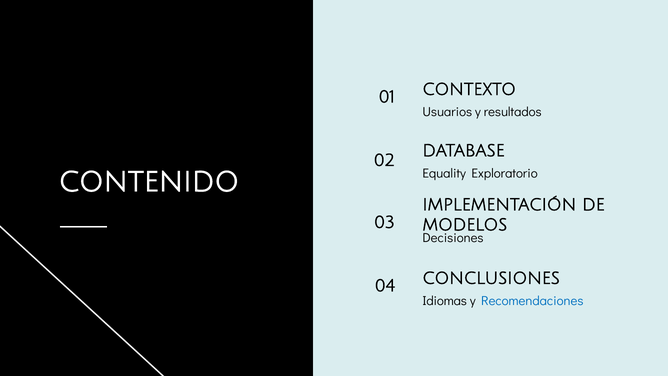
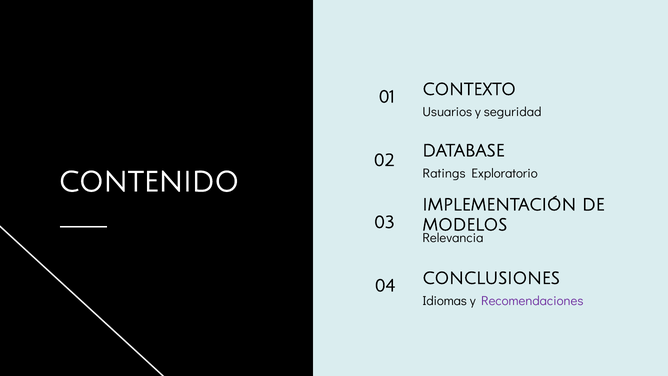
resultados: resultados -> seguridad
Equality: Equality -> Ratings
Decisiones: Decisiones -> Relevancia
Recomendaciones colour: blue -> purple
